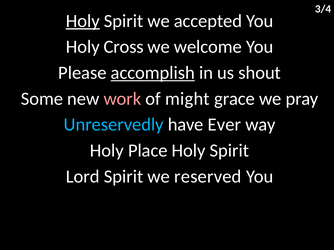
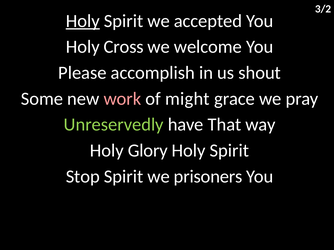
3/4: 3/4 -> 3/2
accomplish underline: present -> none
Unreservedly colour: light blue -> light green
Ever: Ever -> That
Place: Place -> Glory
Lord: Lord -> Stop
reserved: reserved -> prisoners
